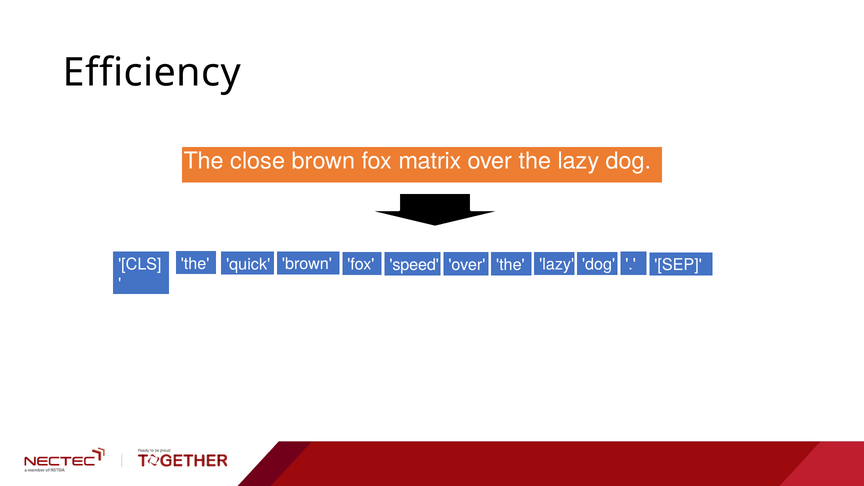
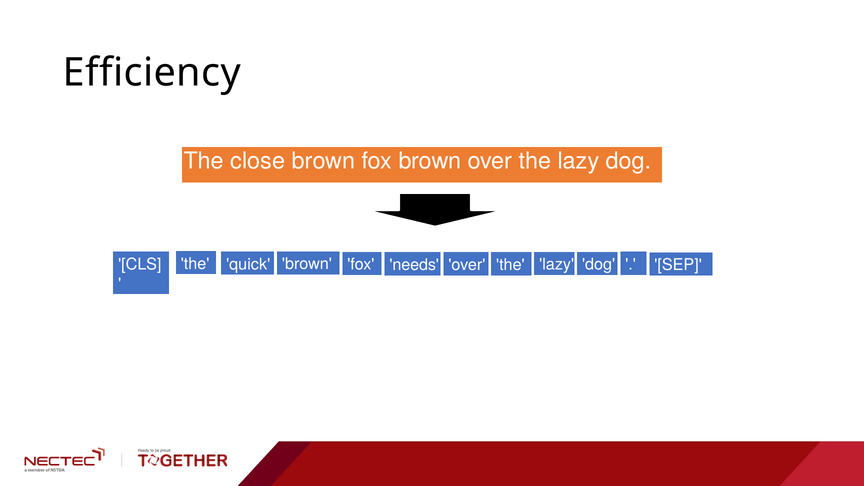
fox matrix: matrix -> brown
speed: speed -> needs
